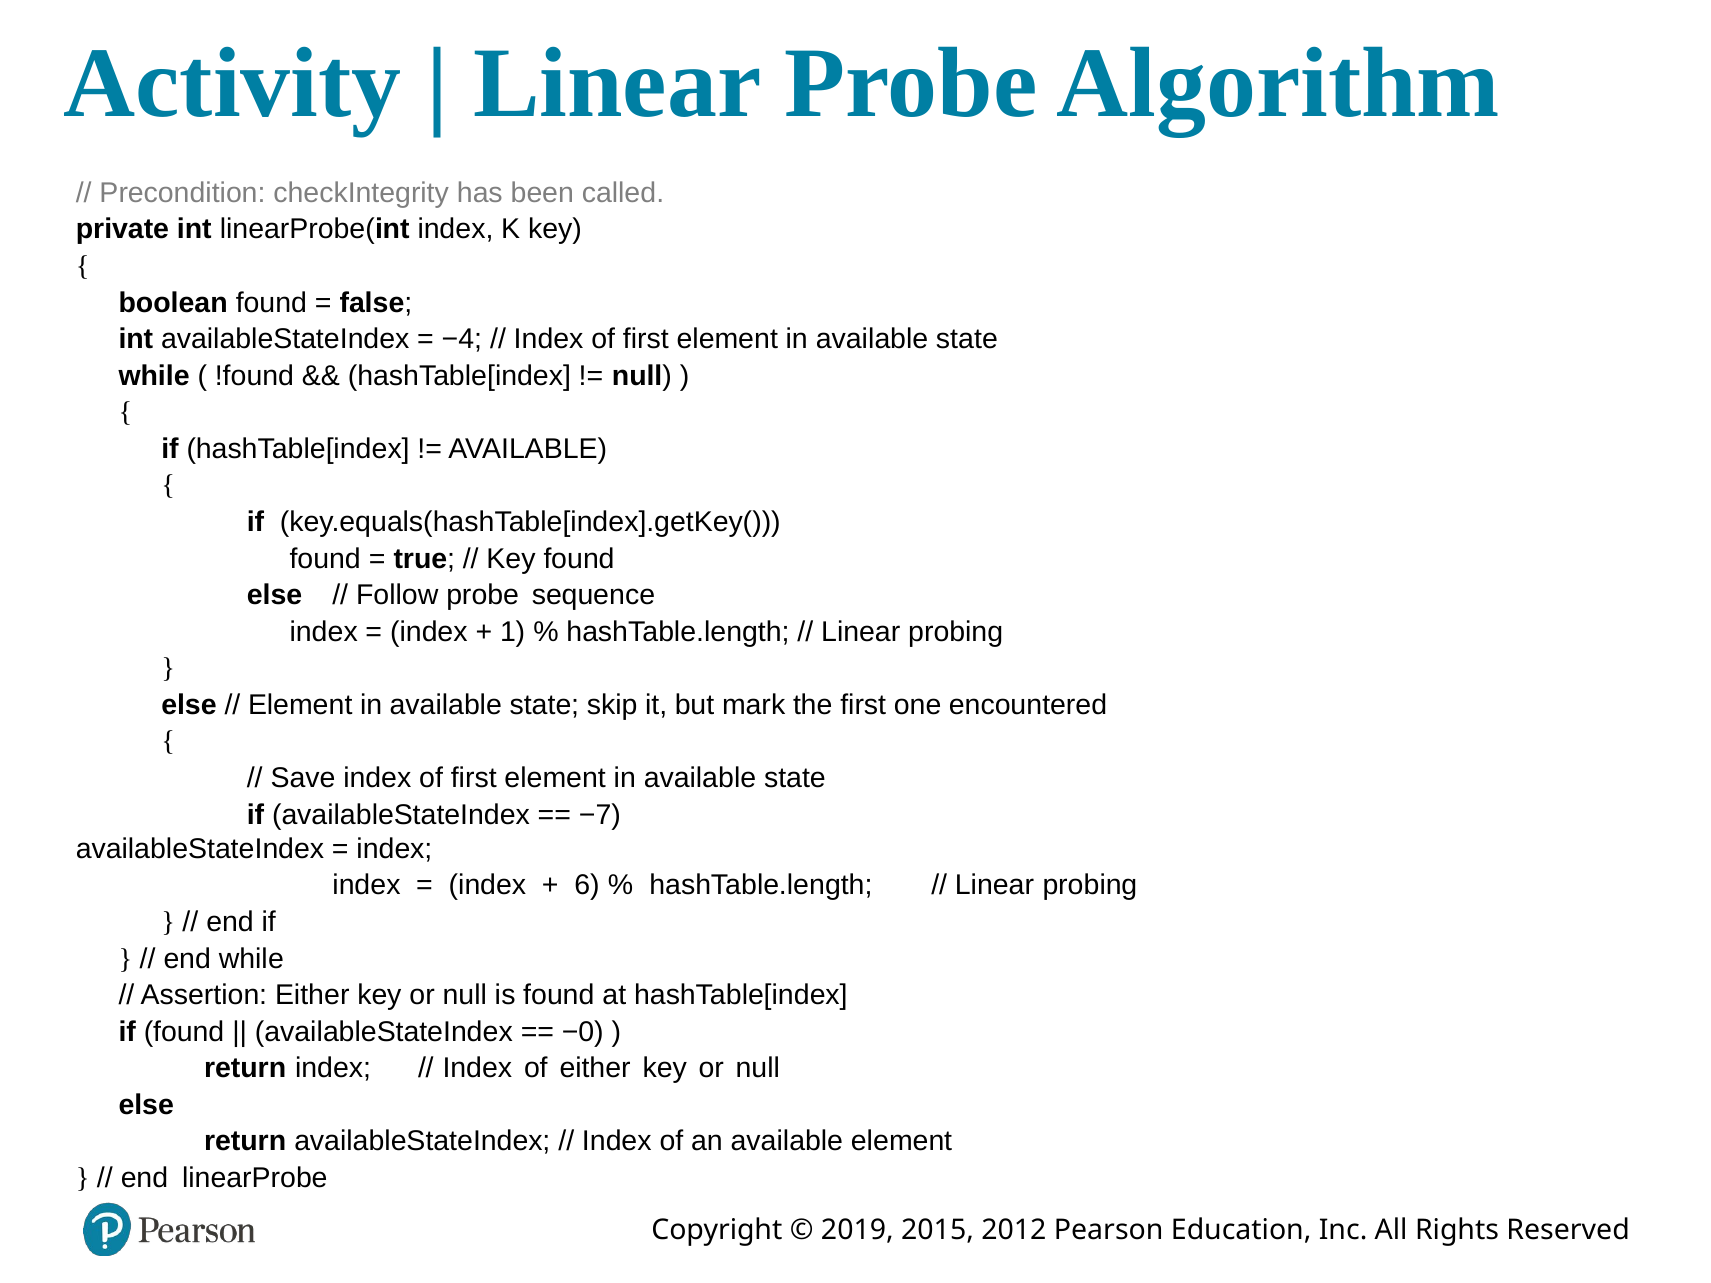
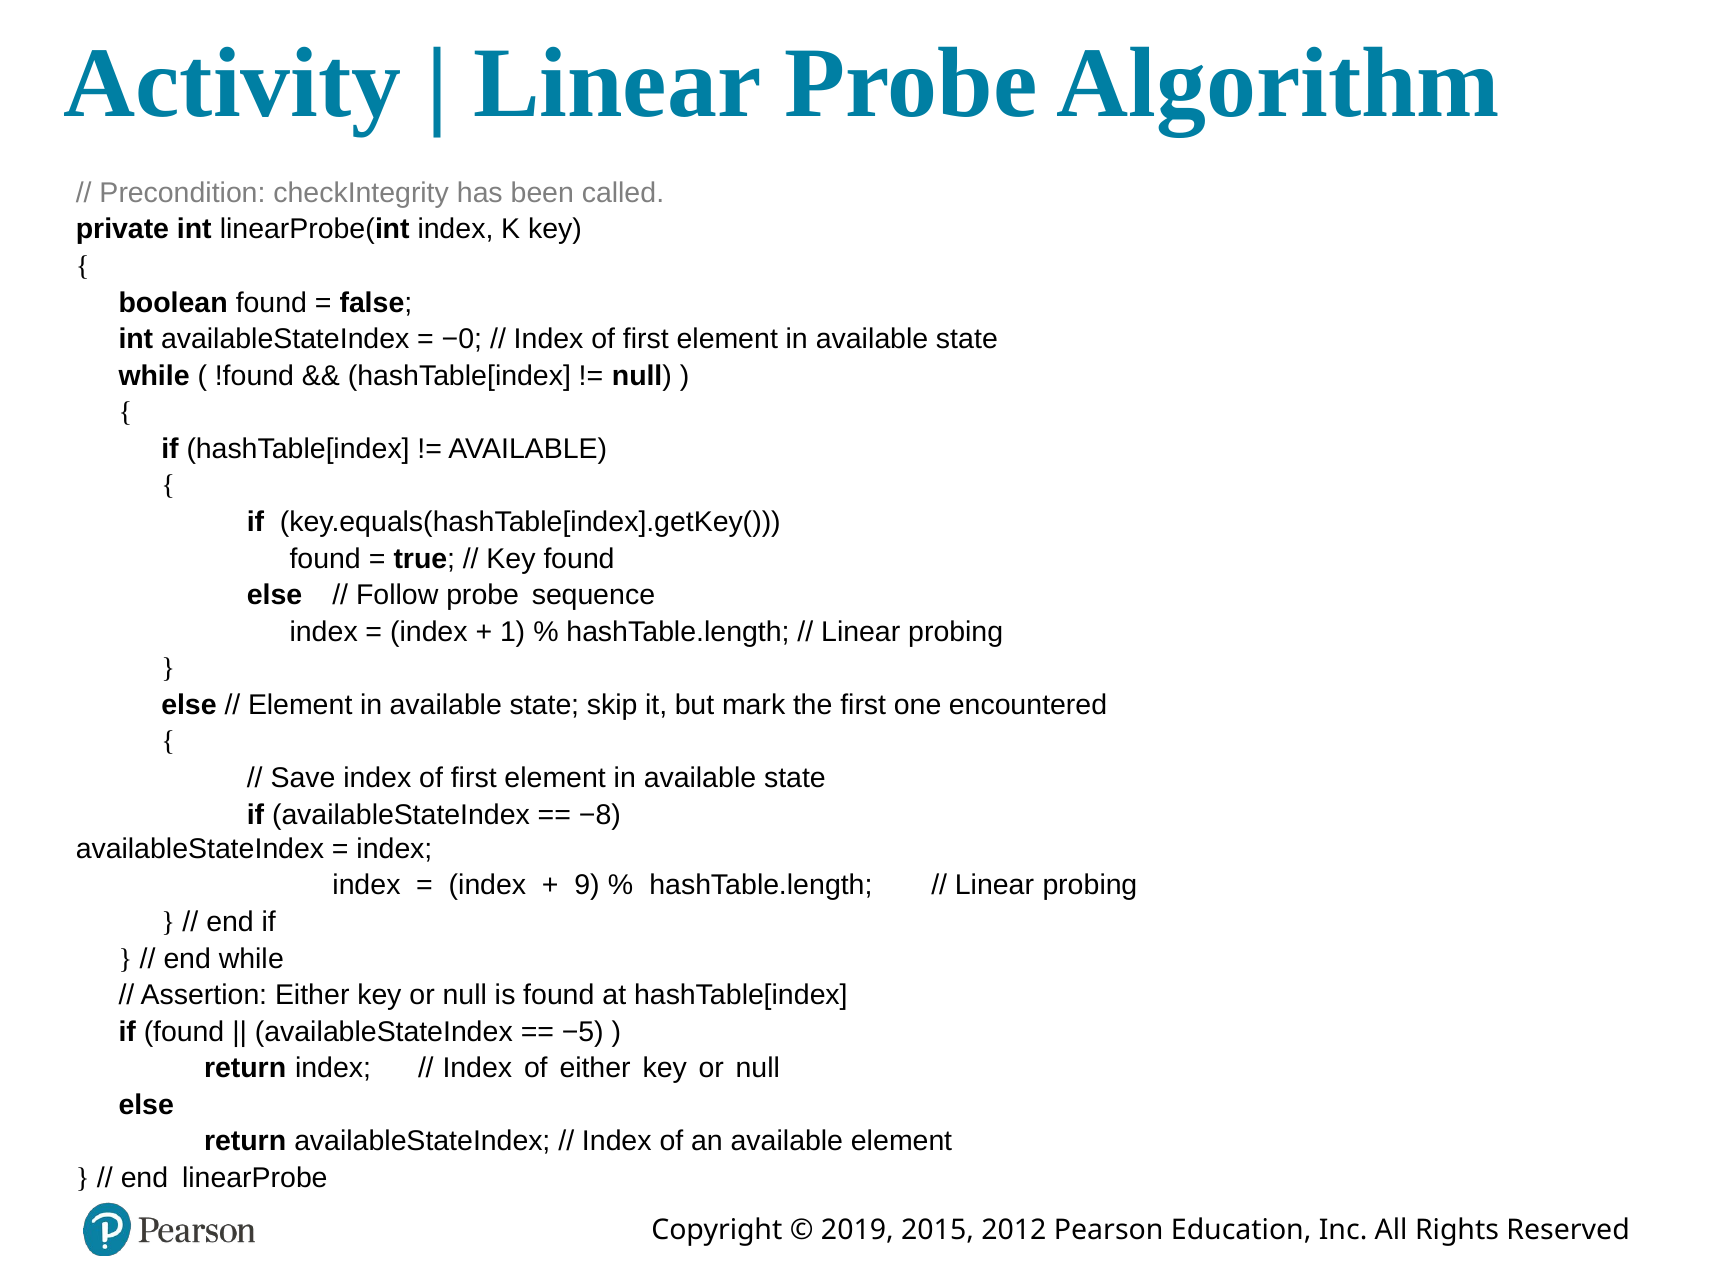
−4: −4 -> −0
−7: −7 -> −8
6: 6 -> 9
−0: −0 -> −5
